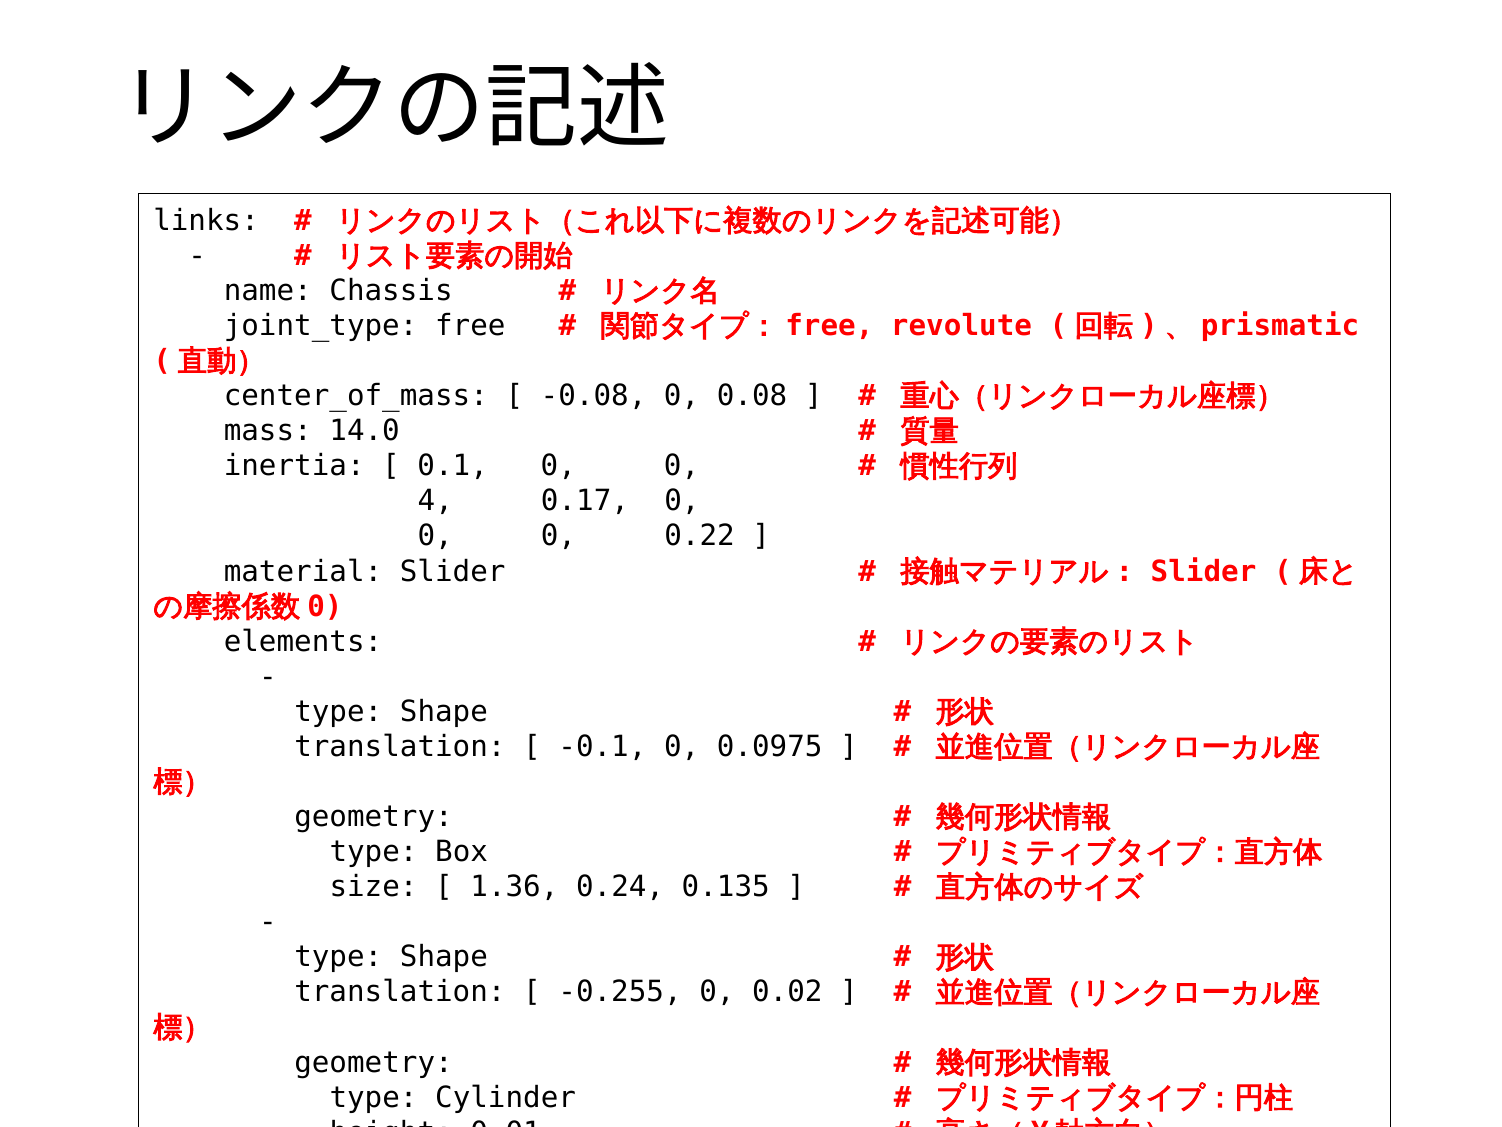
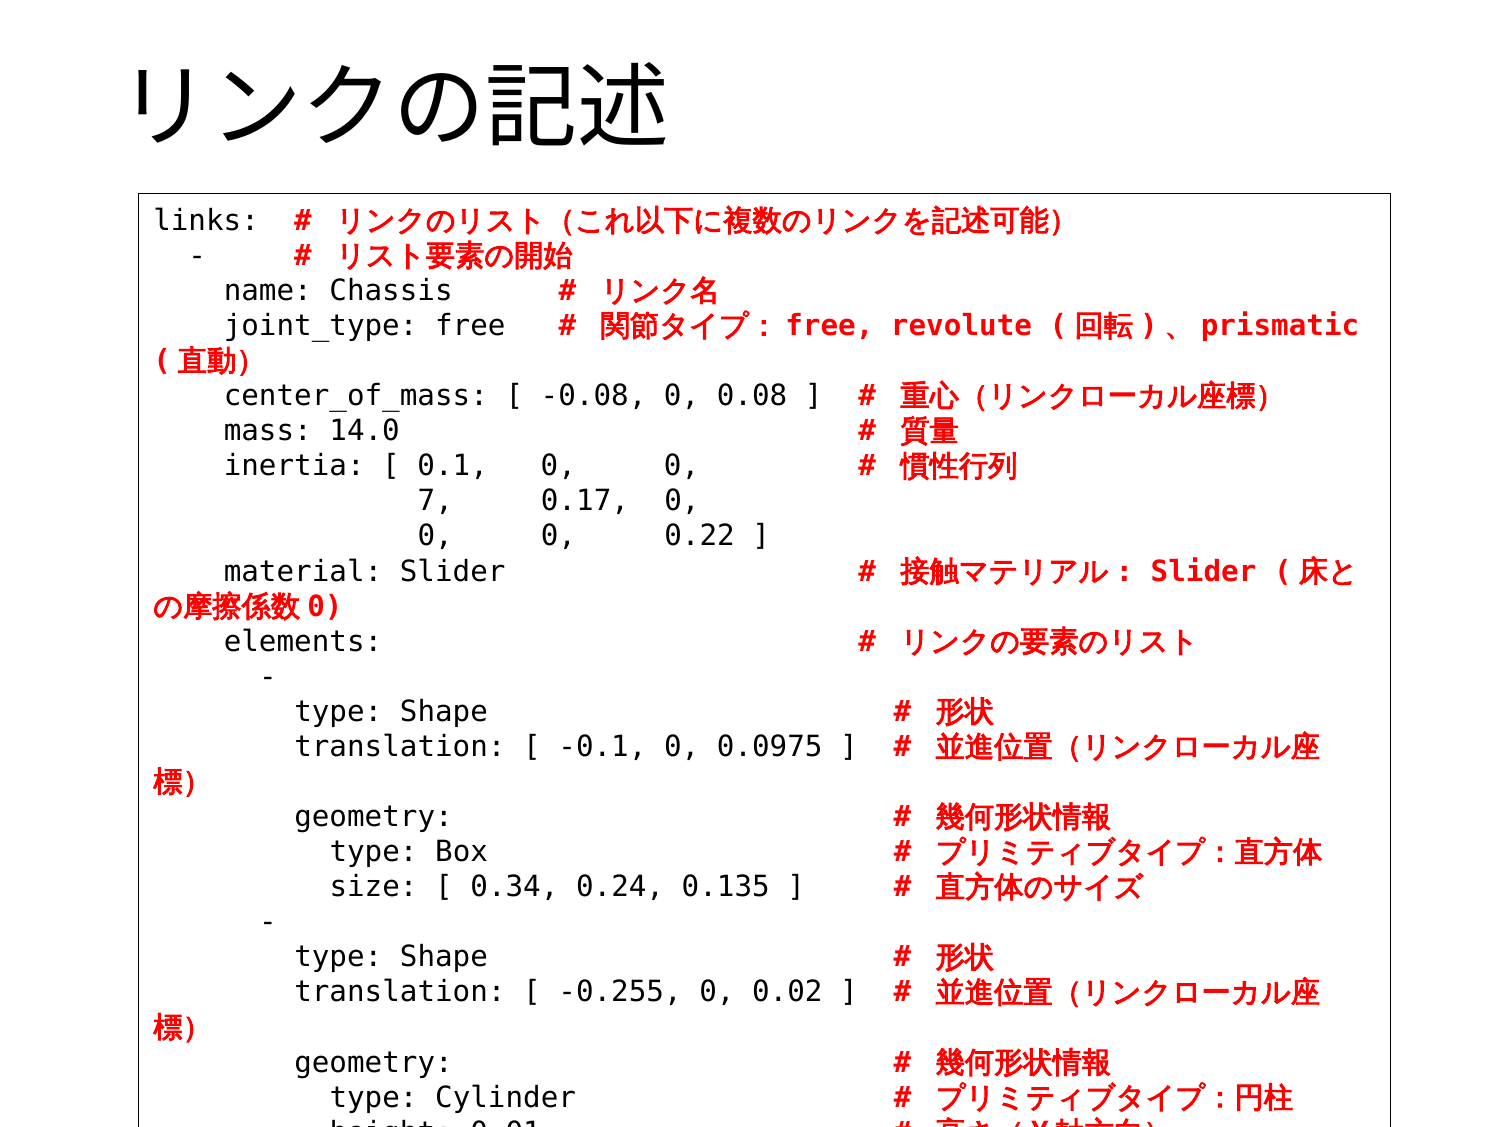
4: 4 -> 7
1.36: 1.36 -> 0.34
